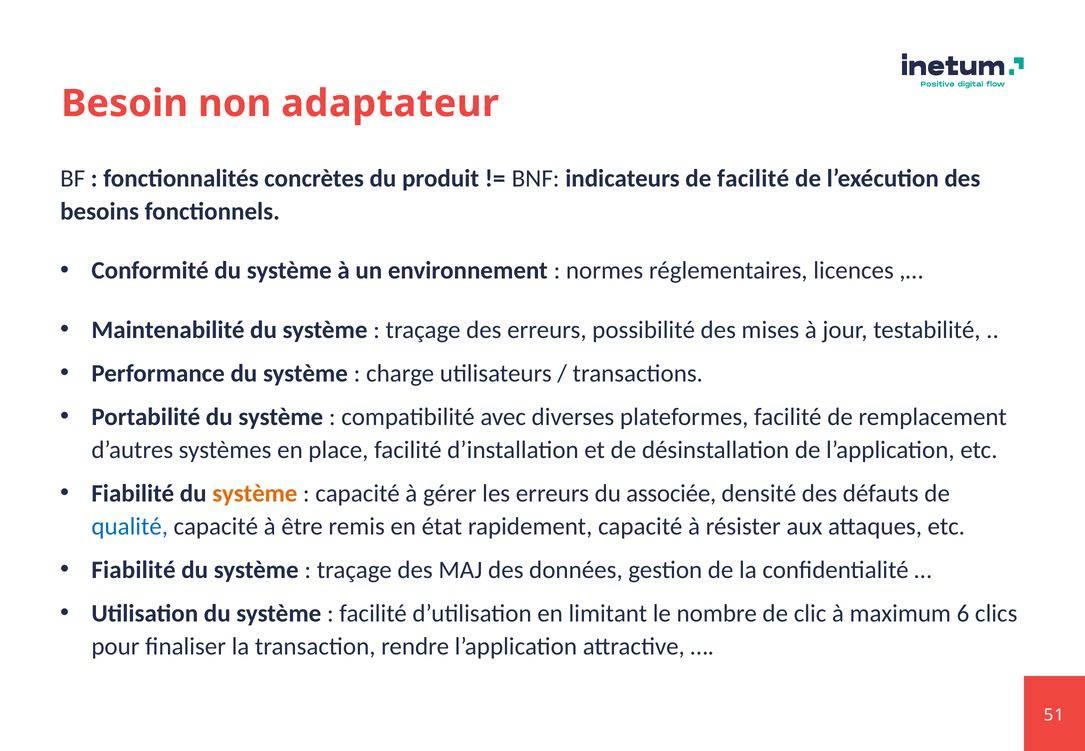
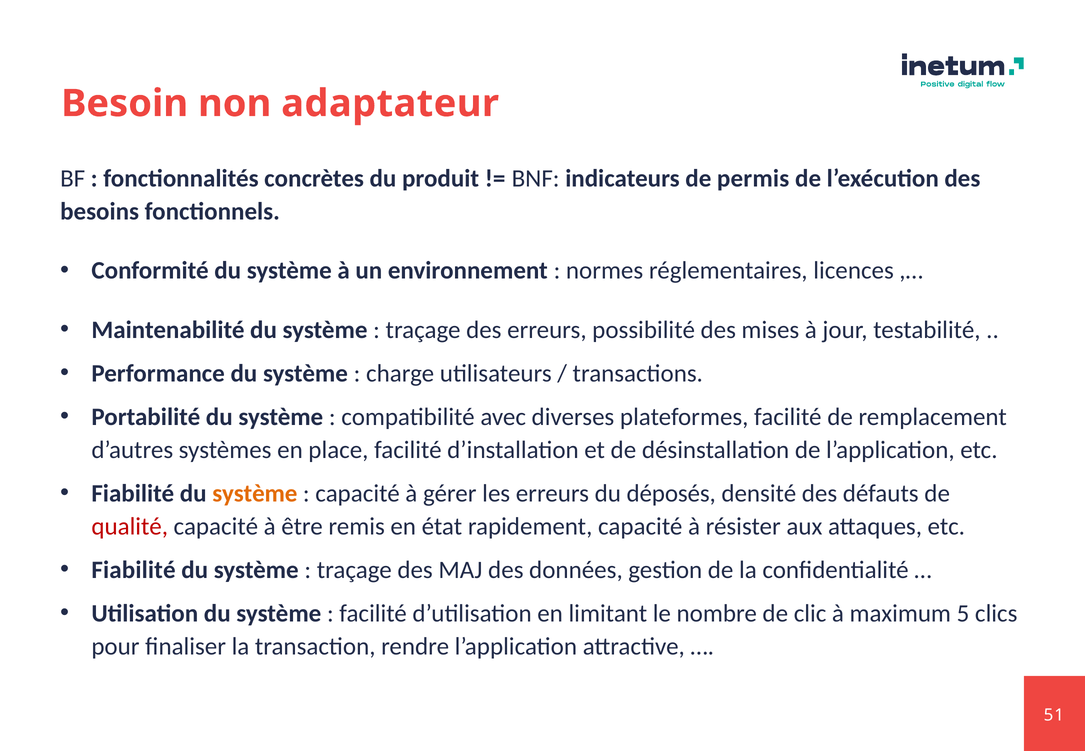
de facilité: facilité -> permis
associée: associée -> déposés
qualité colour: blue -> red
6: 6 -> 5
